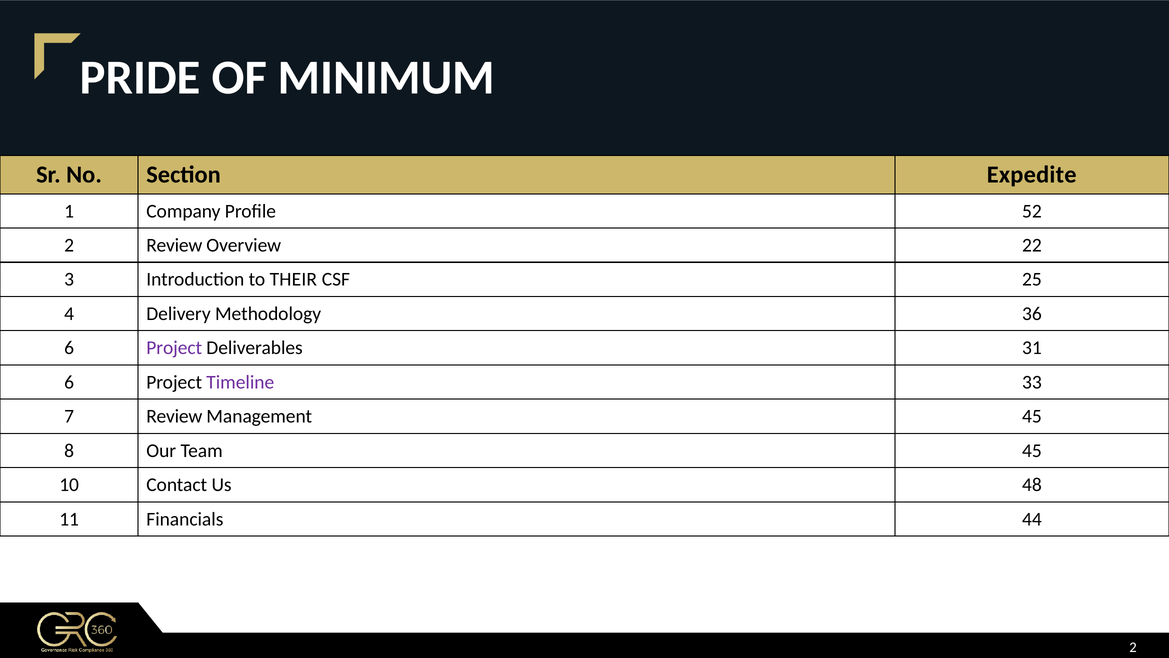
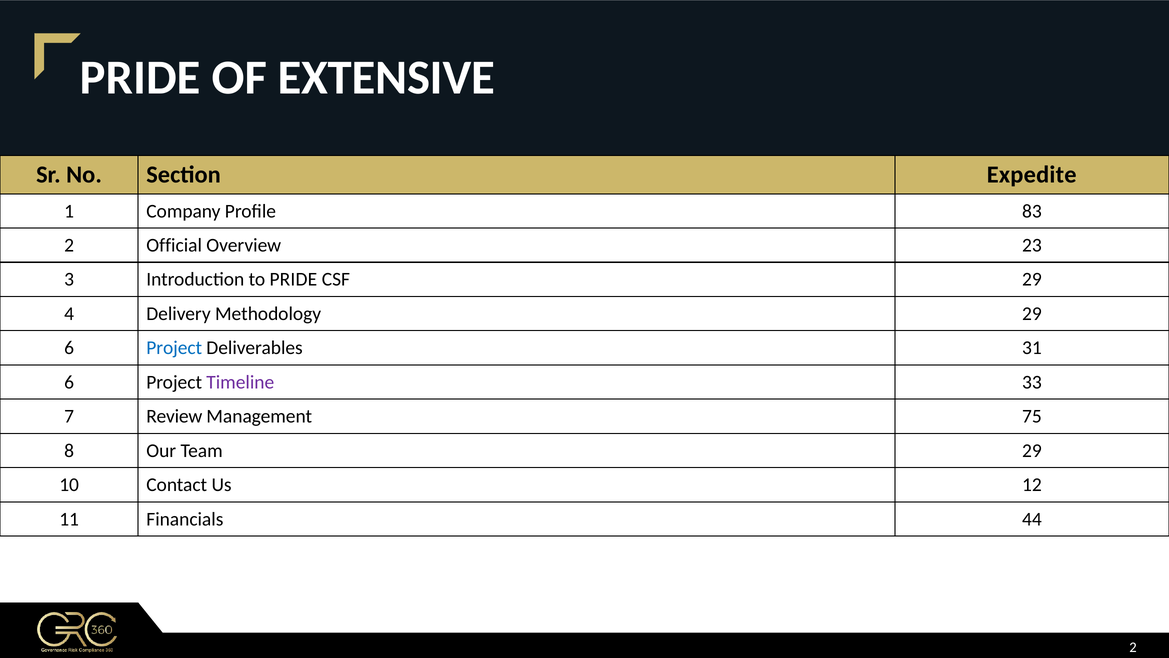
MINIMUM: MINIMUM -> EXTENSIVE
52: 52 -> 83
2 Review: Review -> Official
22: 22 -> 23
to THEIR: THEIR -> PRIDE
CSF 25: 25 -> 29
Methodology 36: 36 -> 29
Project at (174, 348) colour: purple -> blue
Management 45: 45 -> 75
Team 45: 45 -> 29
48: 48 -> 12
